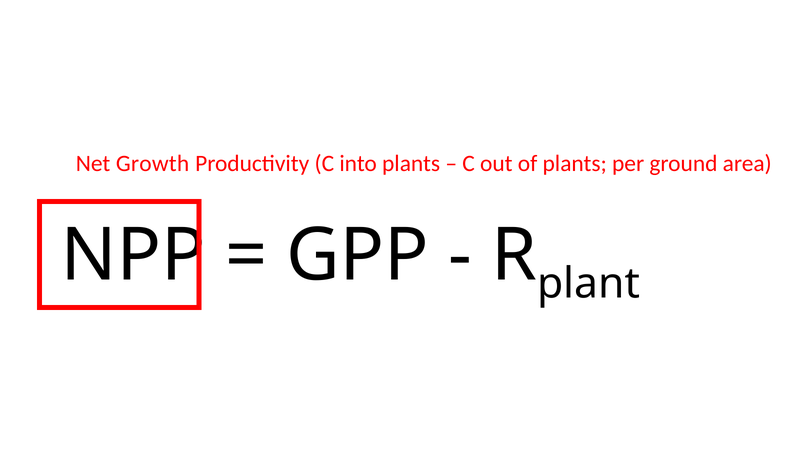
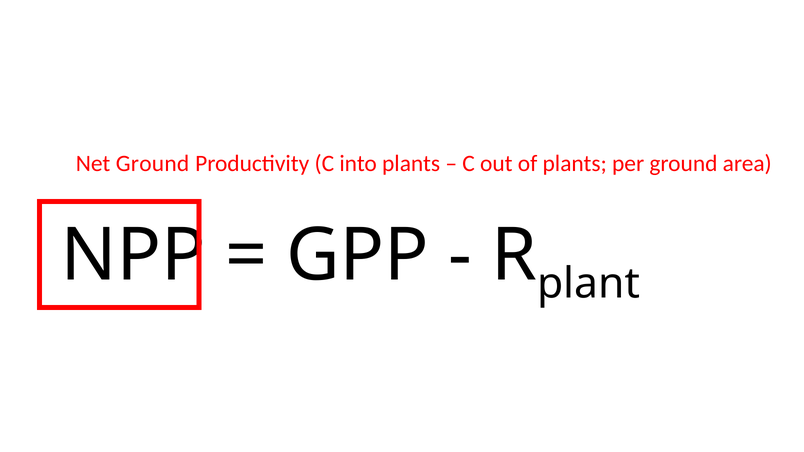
Net Growth: Growth -> Ground
